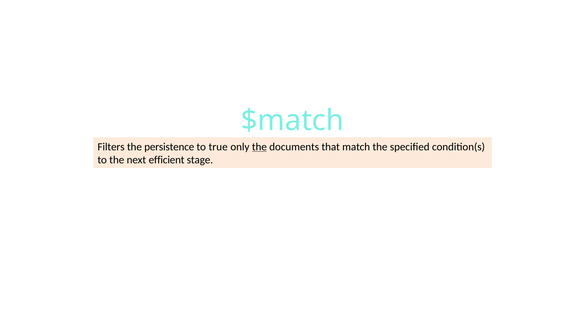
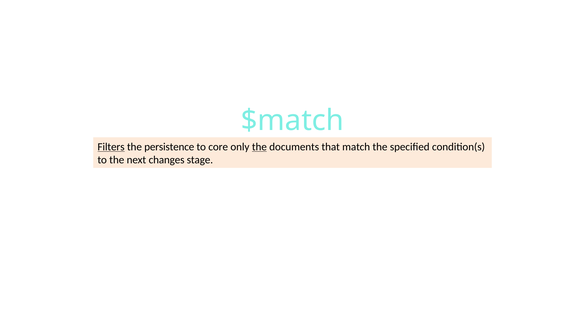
Filters underline: none -> present
true: true -> core
efficient: efficient -> changes
